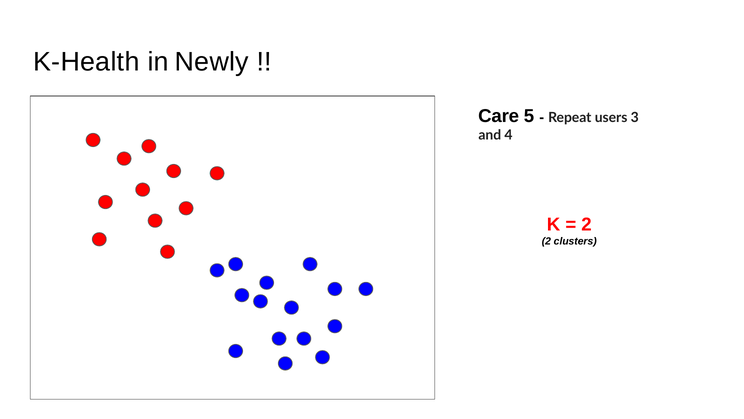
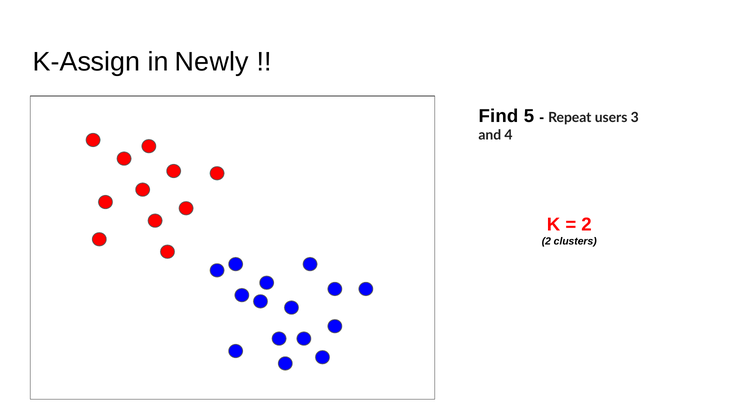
K-Health: K-Health -> K-Assign
Care: Care -> Find
